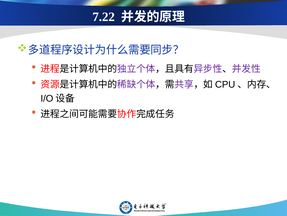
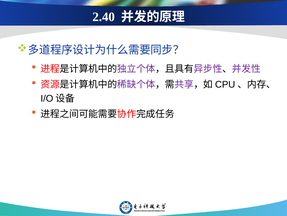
7.22: 7.22 -> 2.40
